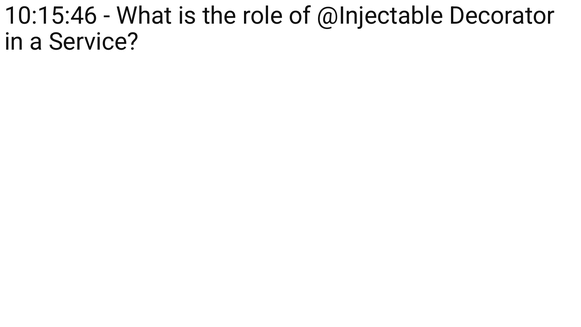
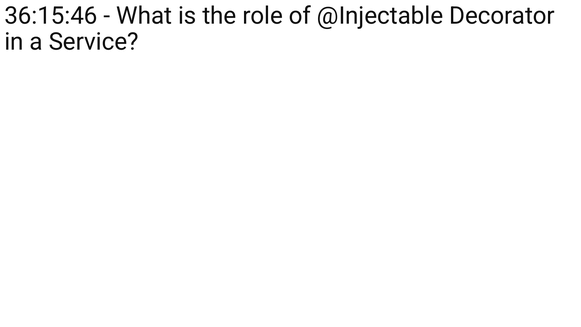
10:15:46: 10:15:46 -> 36:15:46
